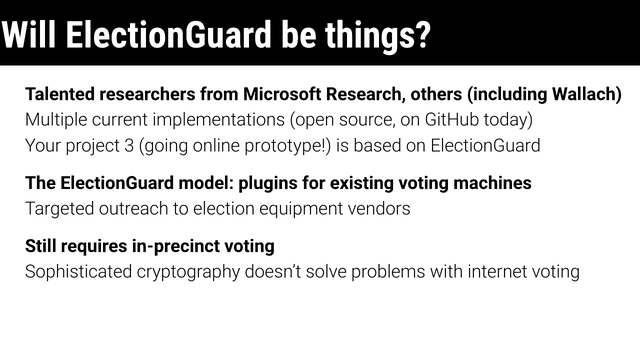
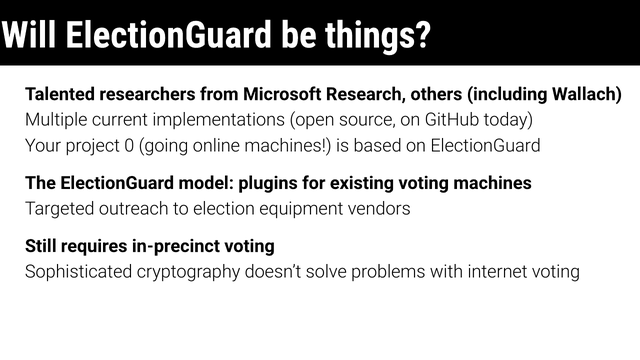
3: 3 -> 0
online prototype: prototype -> machines
